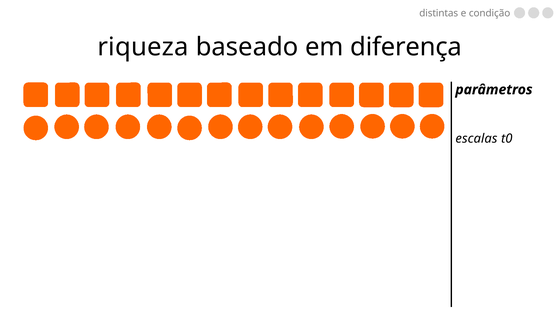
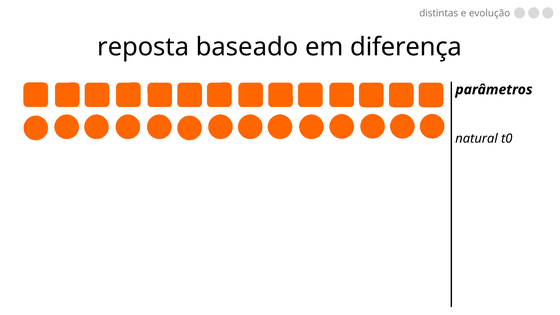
condição: condição -> evolução
riqueza: riqueza -> reposta
escalas: escalas -> natural
